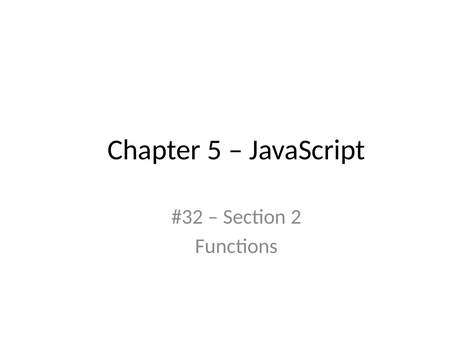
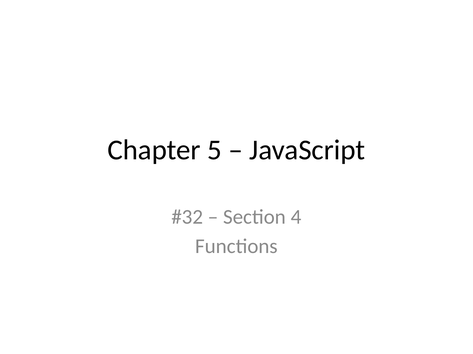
2: 2 -> 4
